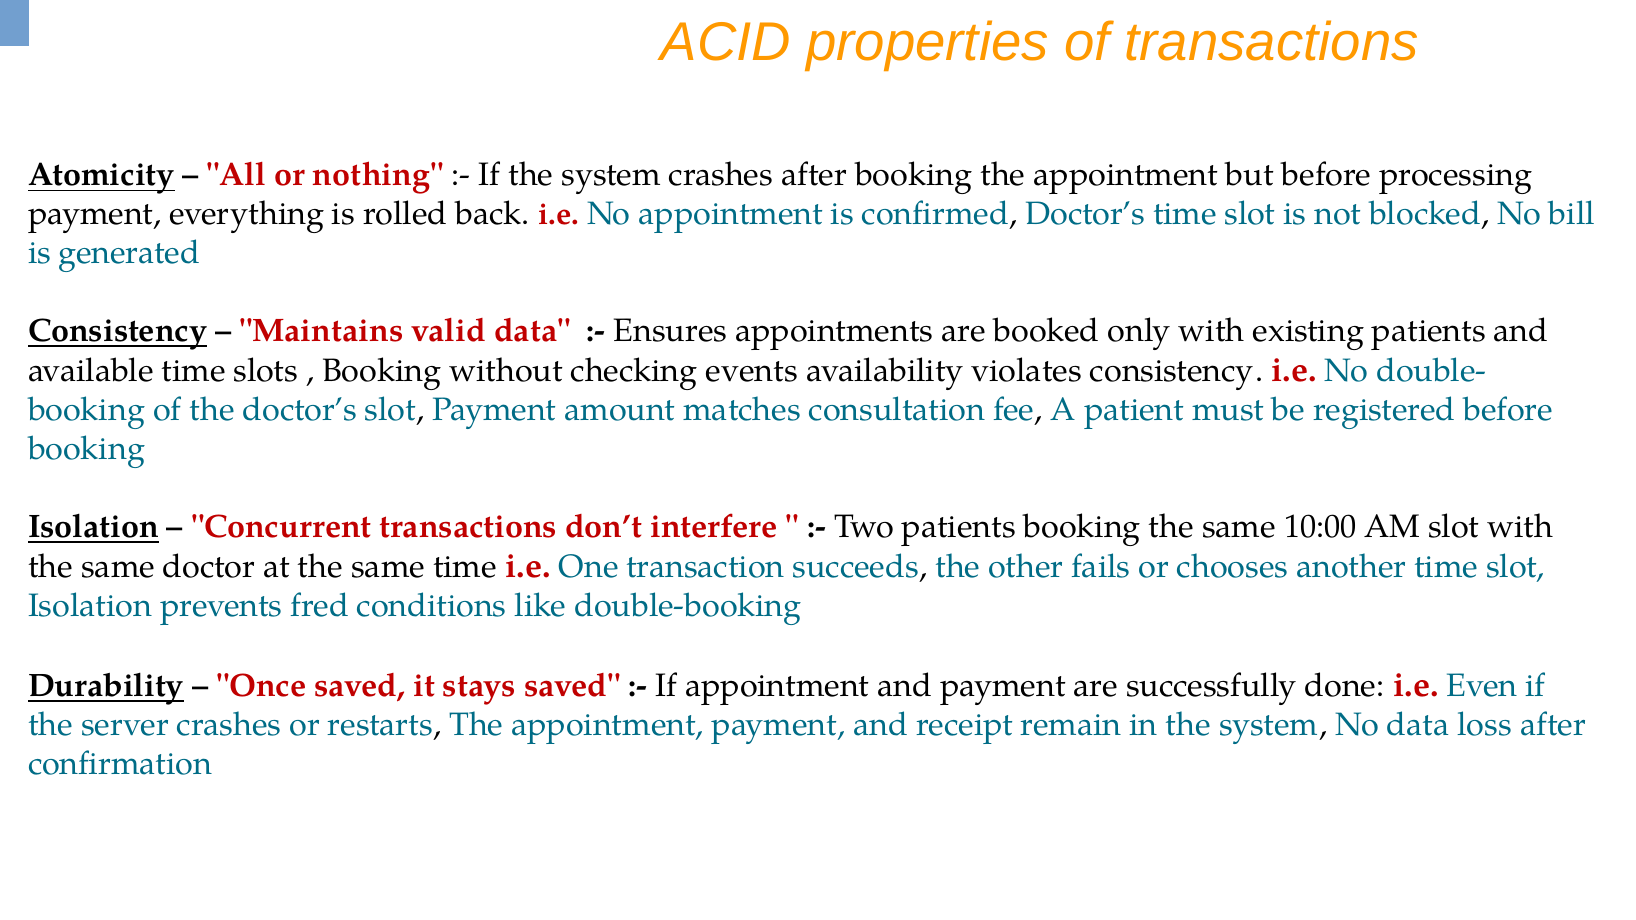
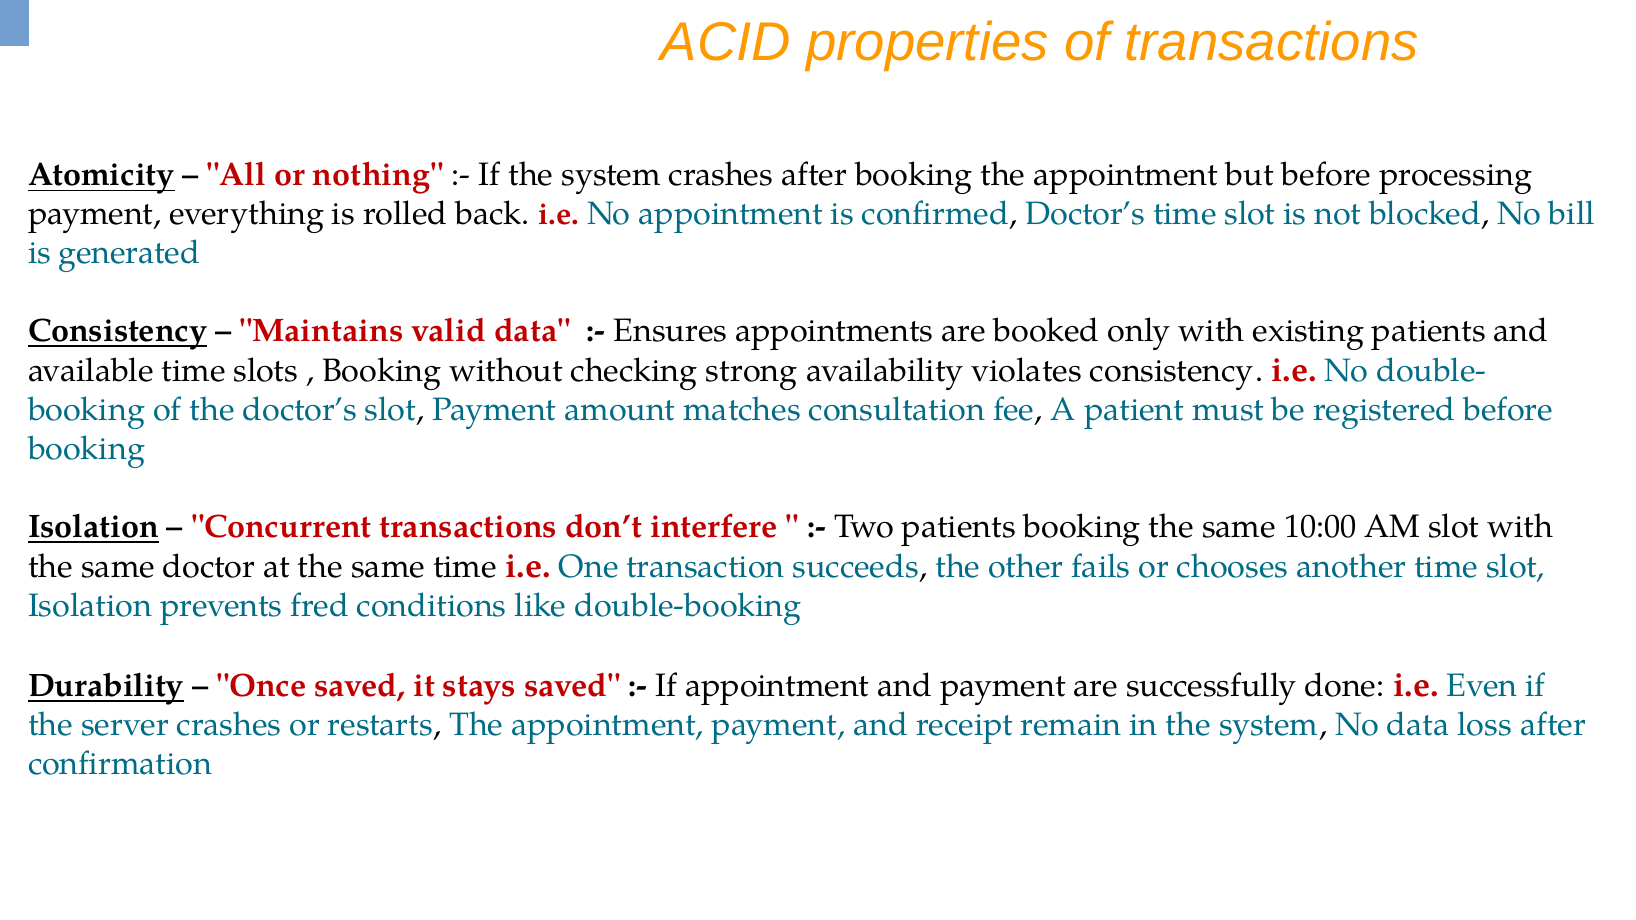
events: events -> strong
